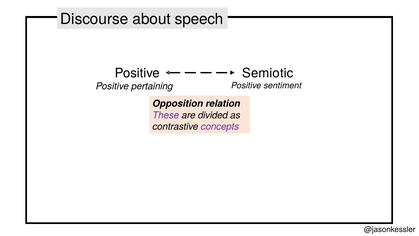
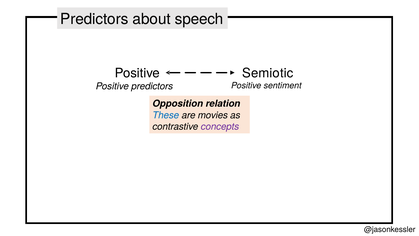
Discourse at (94, 19): Discourse -> Predictors
Positive pertaining: pertaining -> predictors
These colour: purple -> blue
divided: divided -> movies
